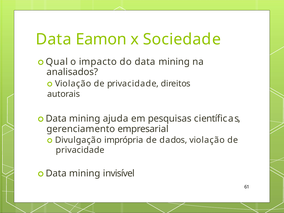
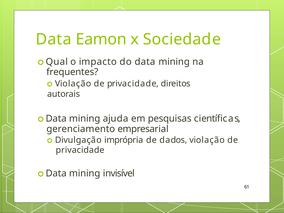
analisados: analisados -> frequentes
